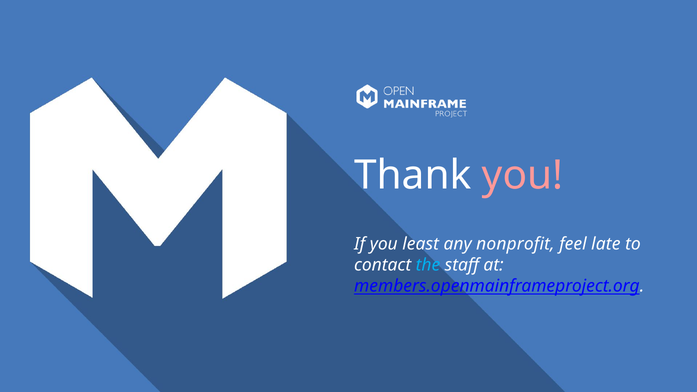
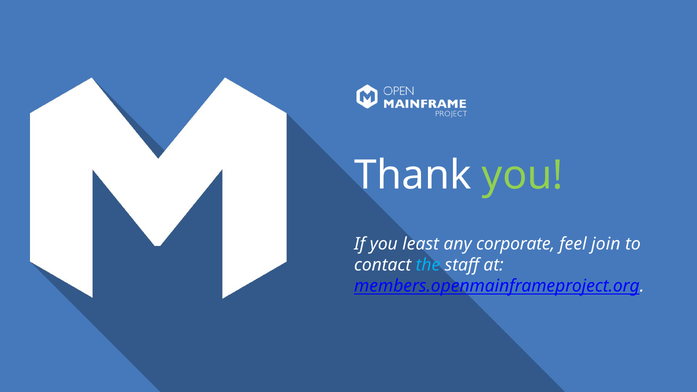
you at (523, 175) colour: pink -> light green
nonprofit: nonprofit -> corporate
late: late -> join
